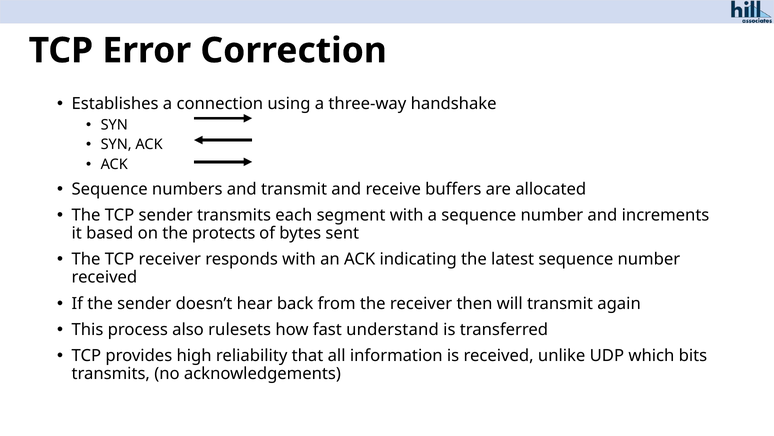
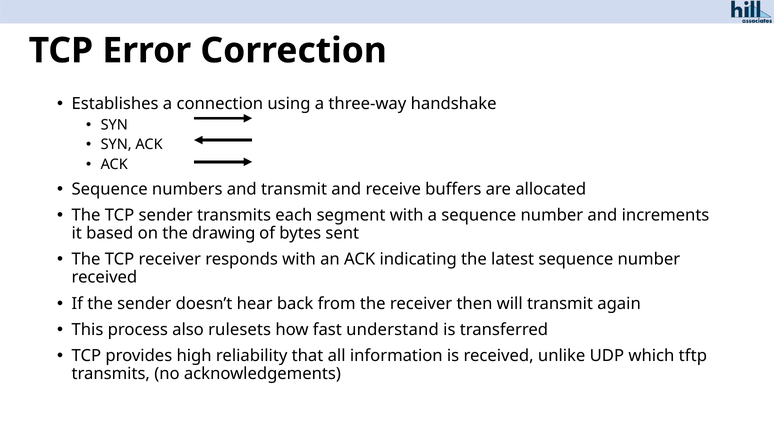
protects: protects -> drawing
bits: bits -> tftp
